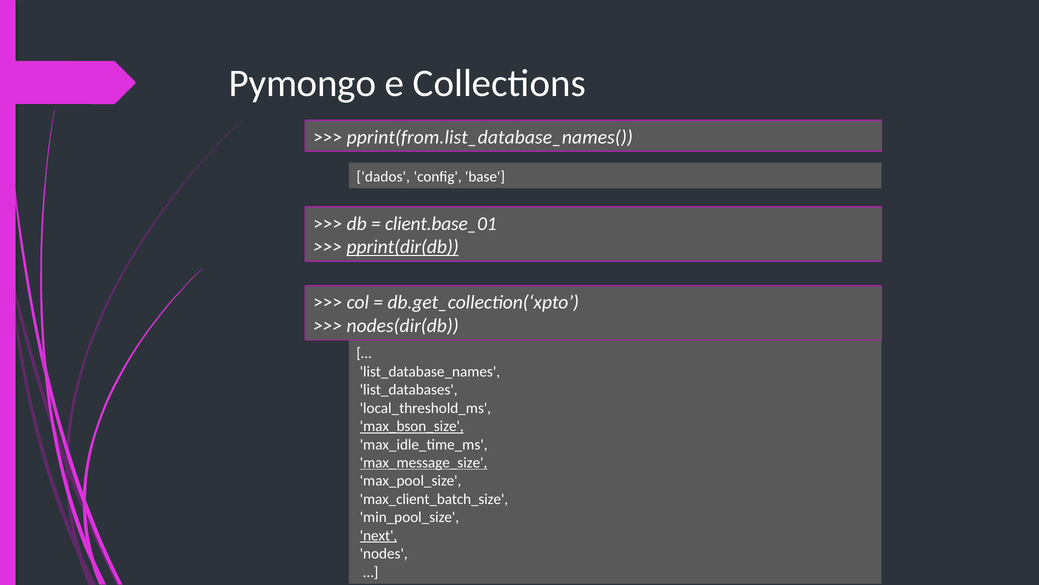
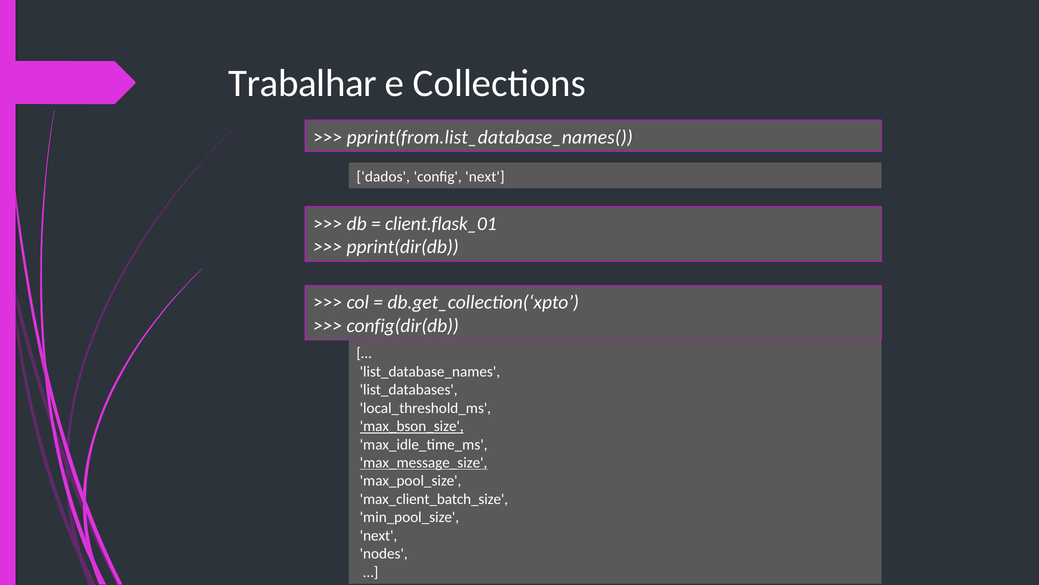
Pymongo: Pymongo -> Trabalhar
config base: base -> next
client.base_01: client.base_01 -> client.flask_01
pprint(dir(db underline: present -> none
nodes(dir(db: nodes(dir(db -> config(dir(db
next at (379, 535) underline: present -> none
